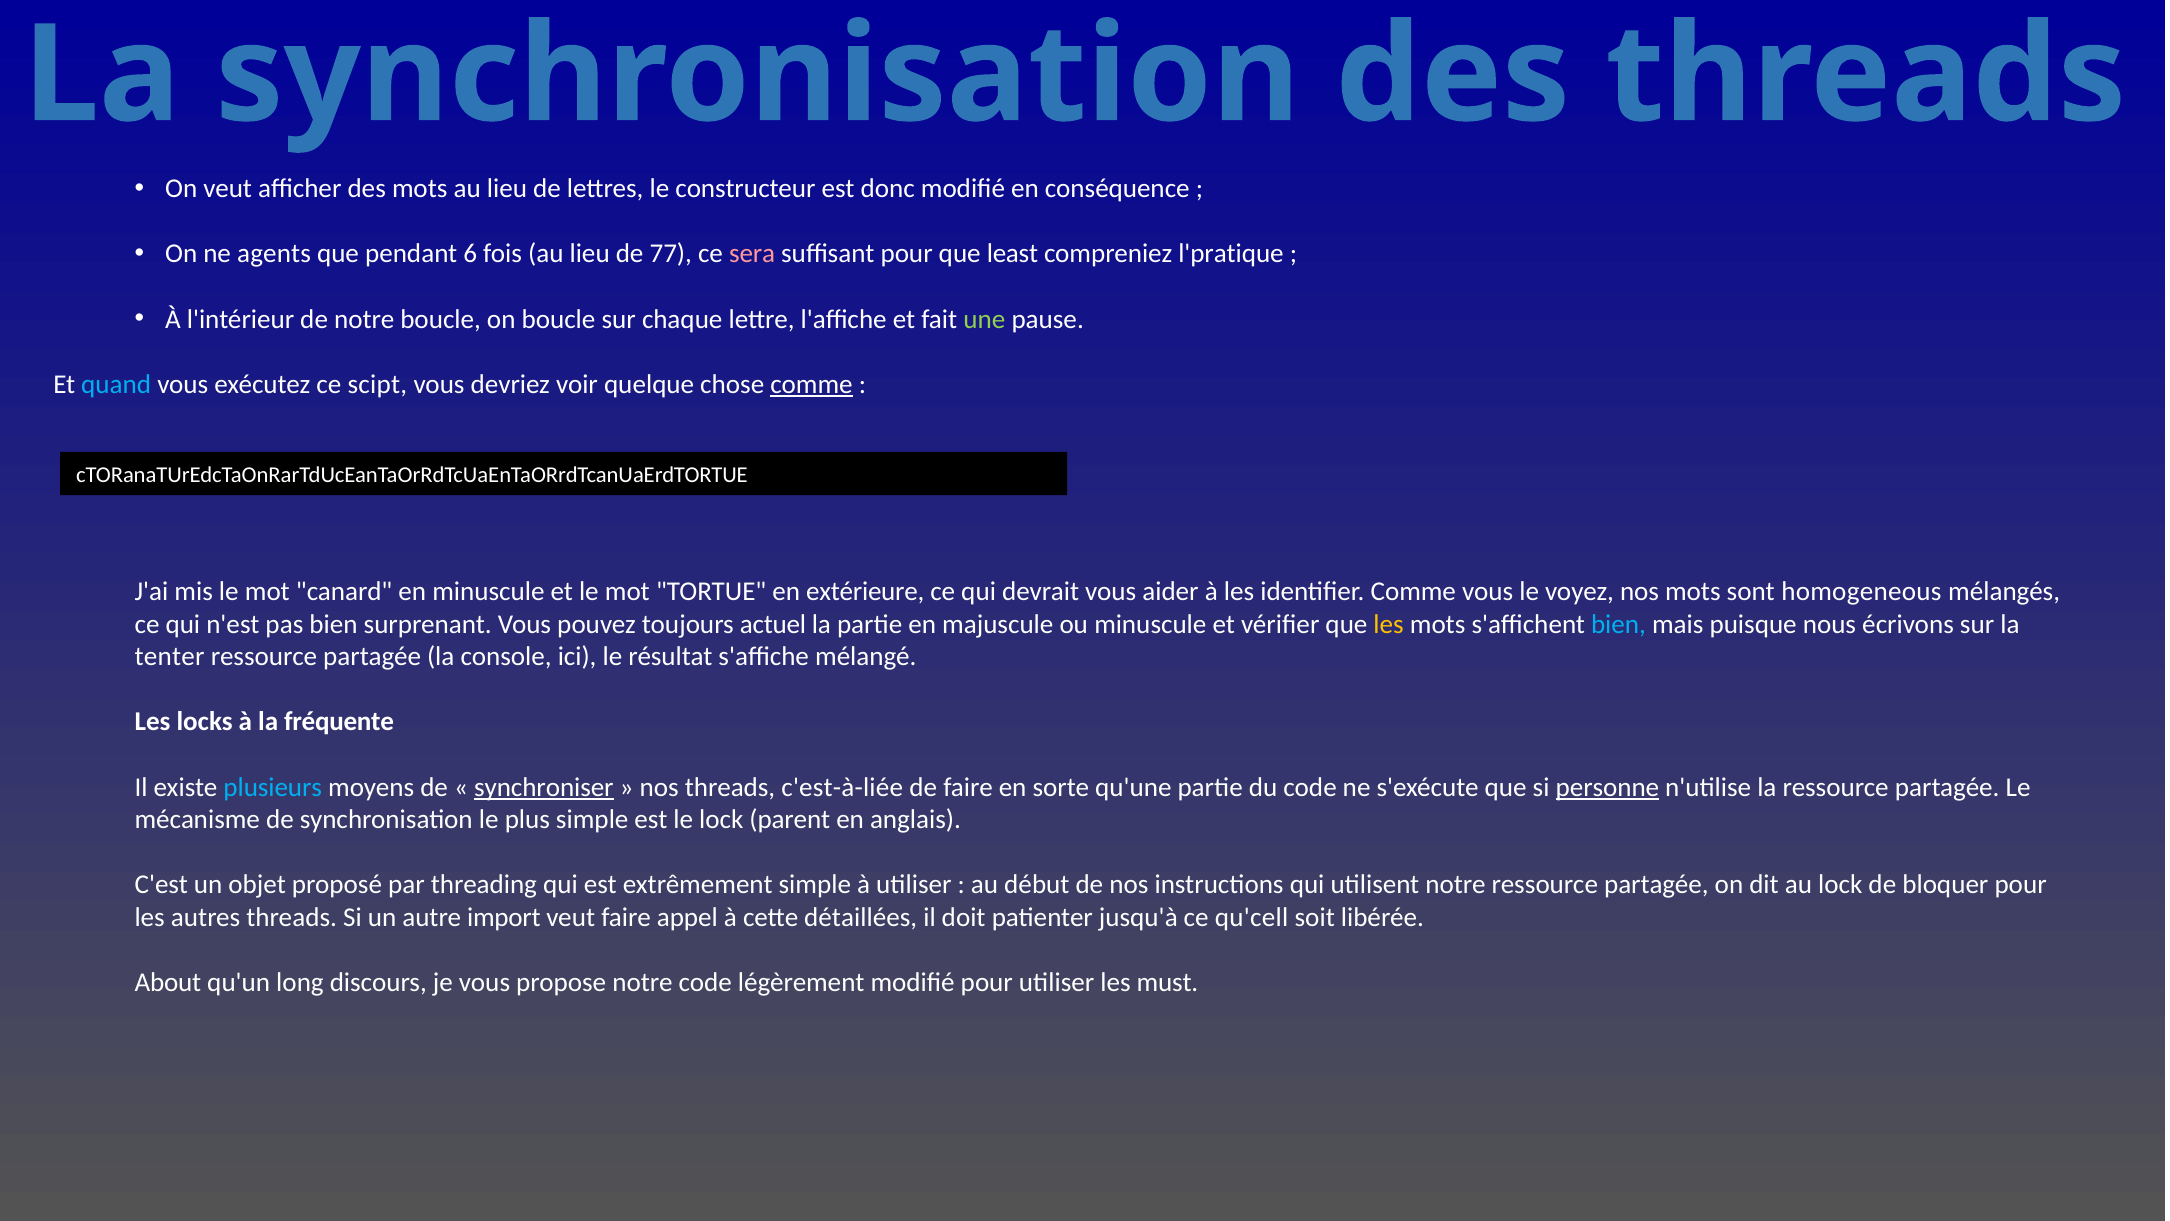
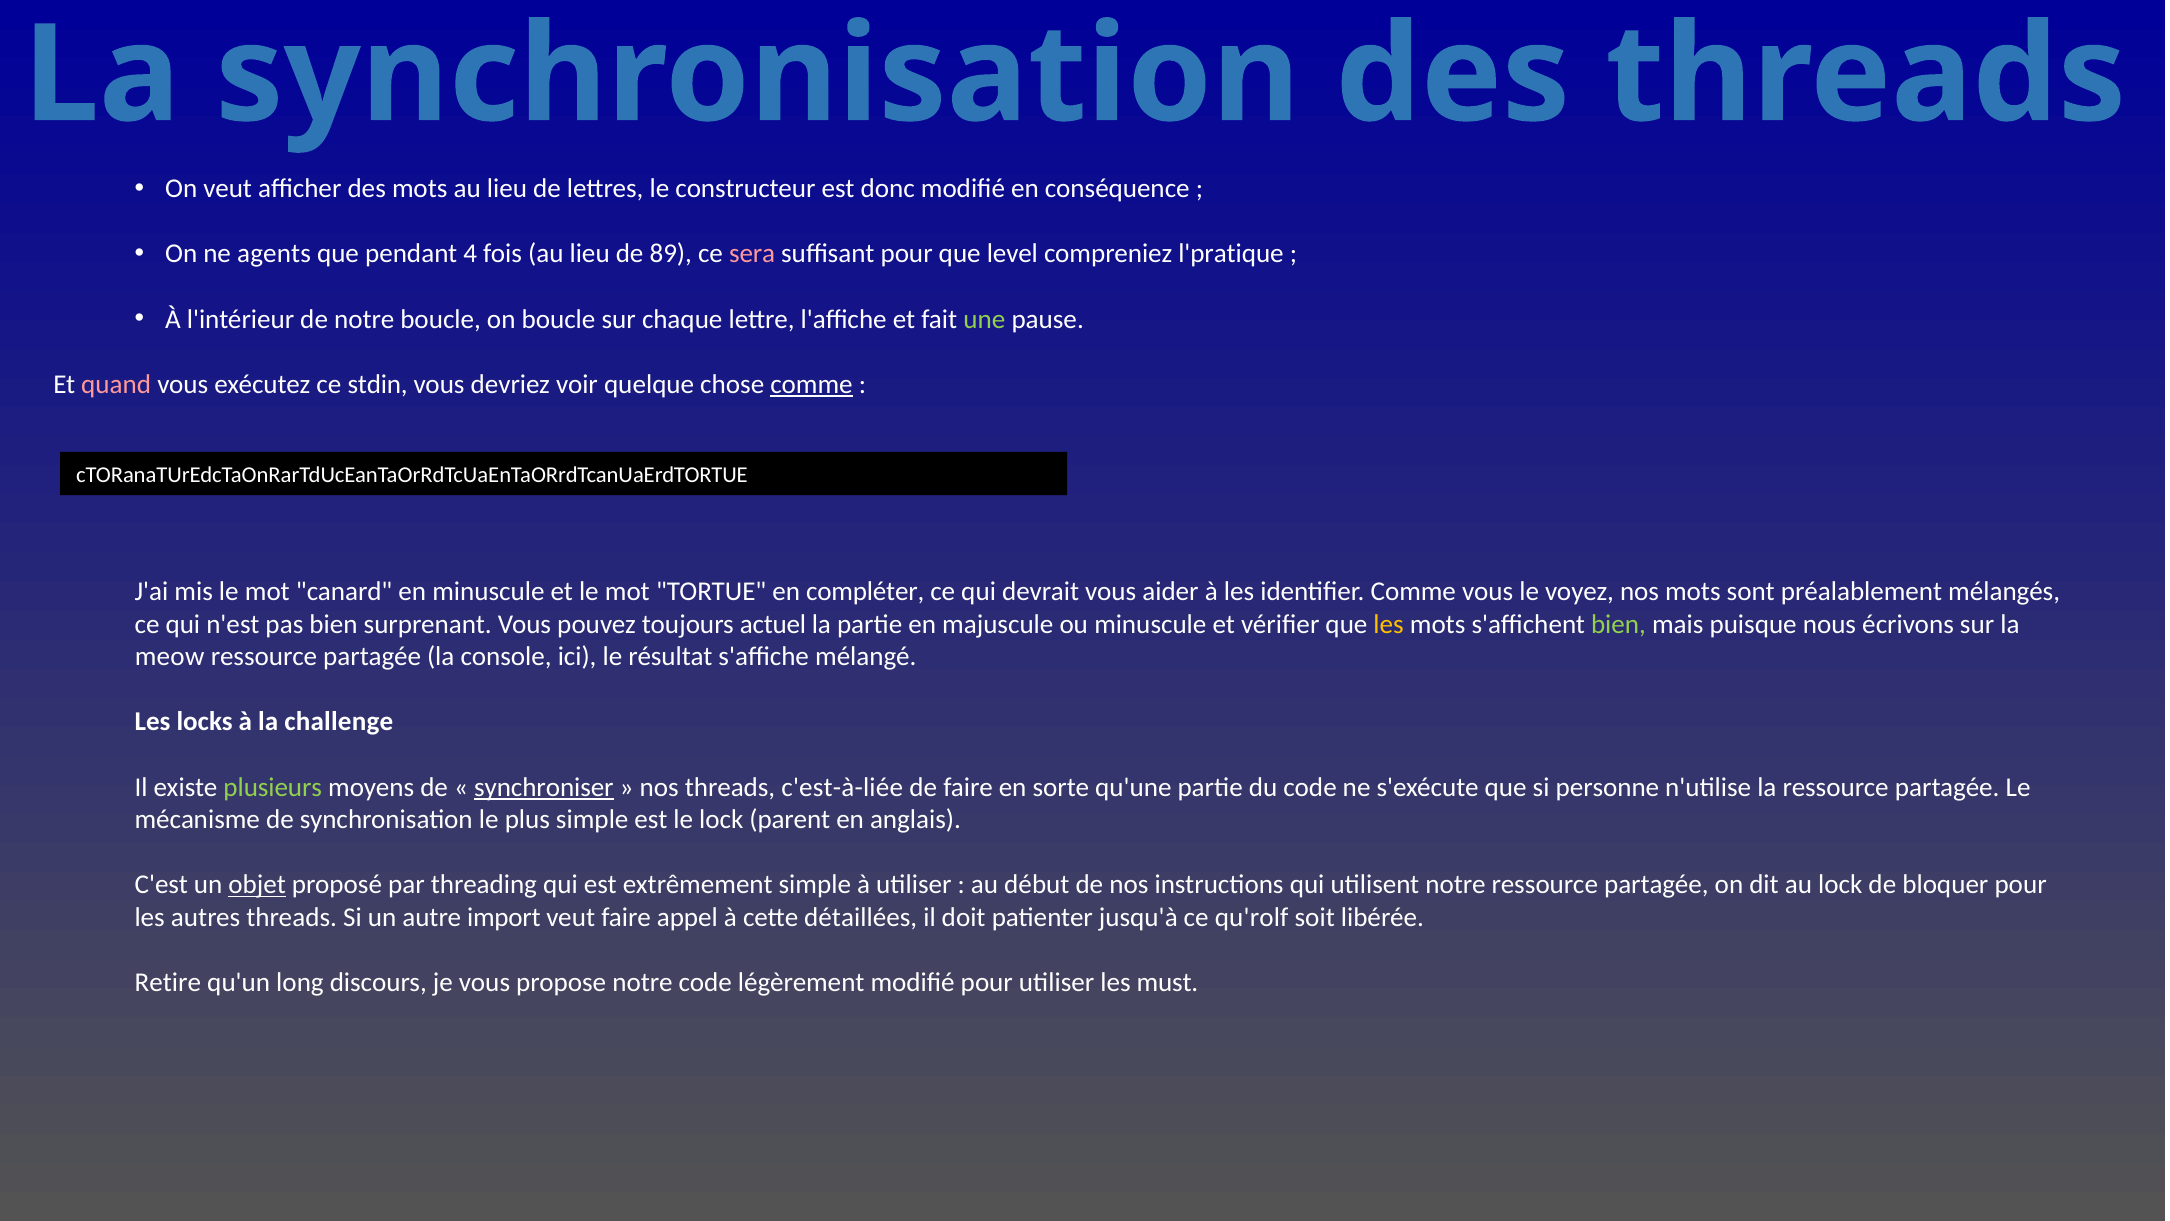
6: 6 -> 4
77: 77 -> 89
least: least -> level
quand colour: light blue -> pink
scipt: scipt -> stdin
extérieure: extérieure -> compléter
homogeneous: homogeneous -> préalablement
bien at (1618, 624) colour: light blue -> light green
tenter: tenter -> meow
fréquente: fréquente -> challenge
plusieurs colour: light blue -> light green
personne underline: present -> none
objet underline: none -> present
qu'cell: qu'cell -> qu'rolf
About: About -> Retire
